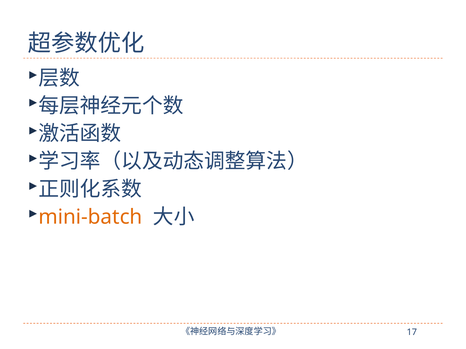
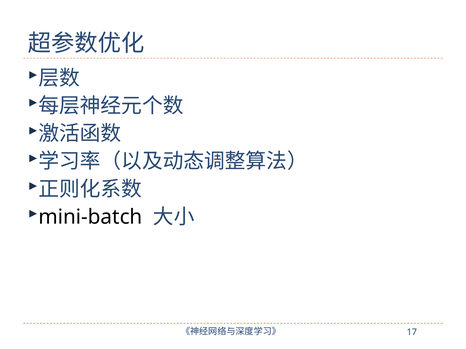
mini-batch colour: orange -> black
